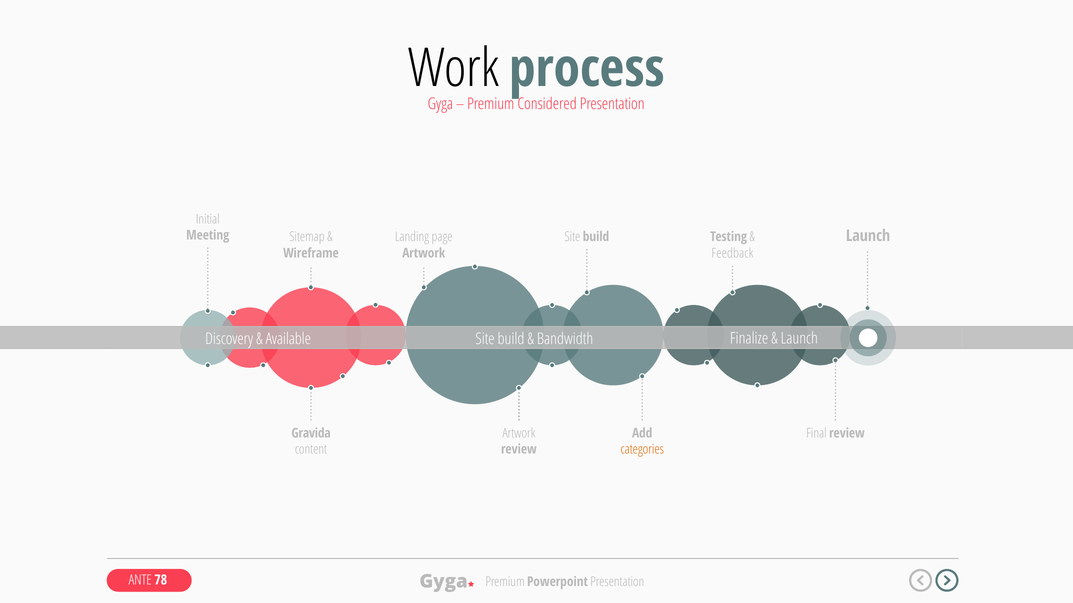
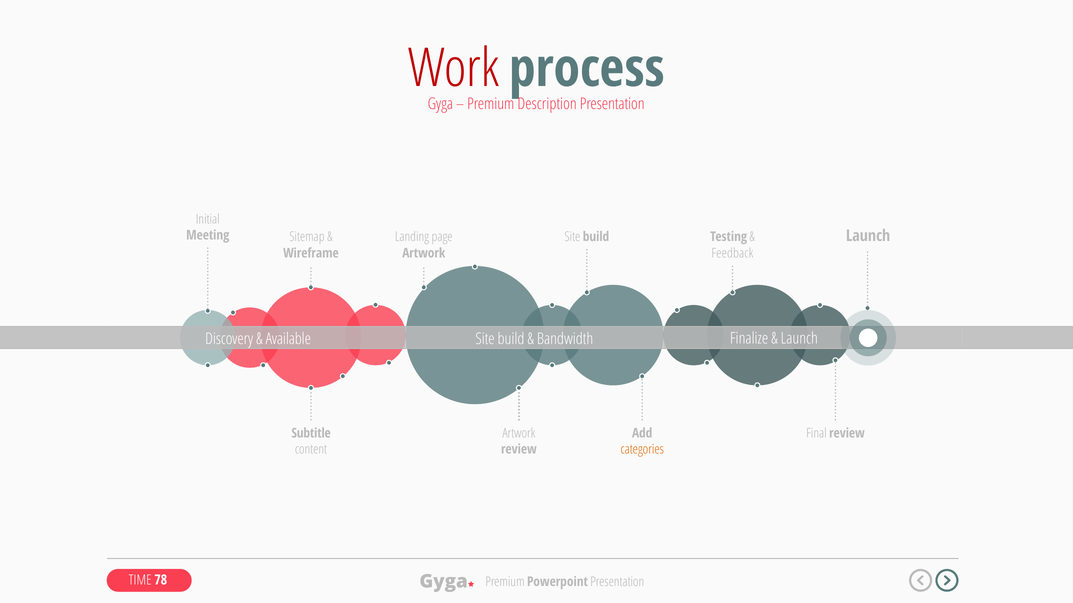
Work colour: black -> red
Considered: Considered -> Description
Gravida: Gravida -> Subtitle
ANTE: ANTE -> TIME
